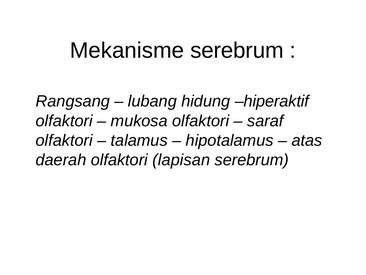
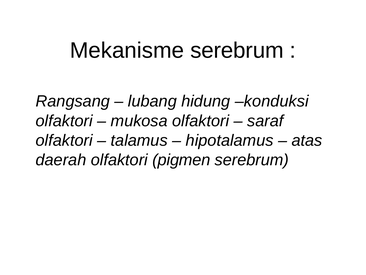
hiperaktif: hiperaktif -> konduksi
lapisan: lapisan -> pigmen
